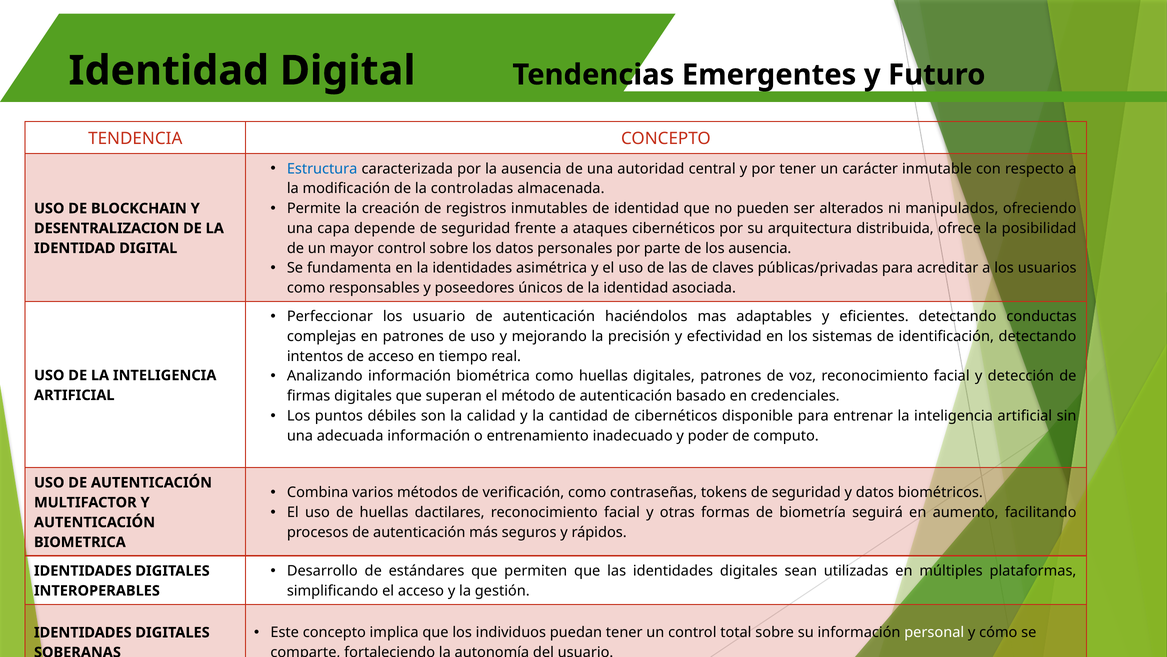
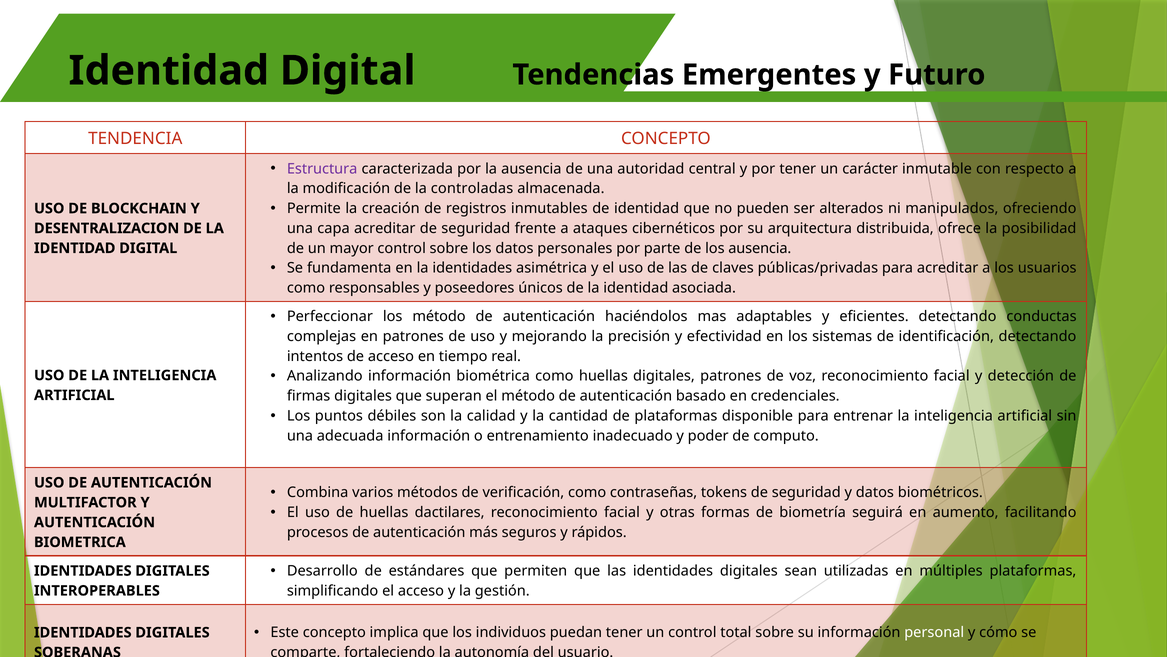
Estructura colour: blue -> purple
capa depende: depende -> acreditar
los usuario: usuario -> método
de cibernéticos: cibernéticos -> plataformas
